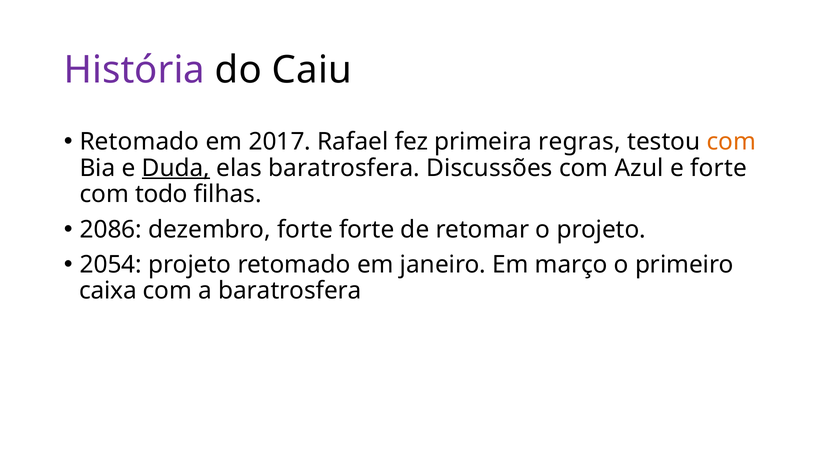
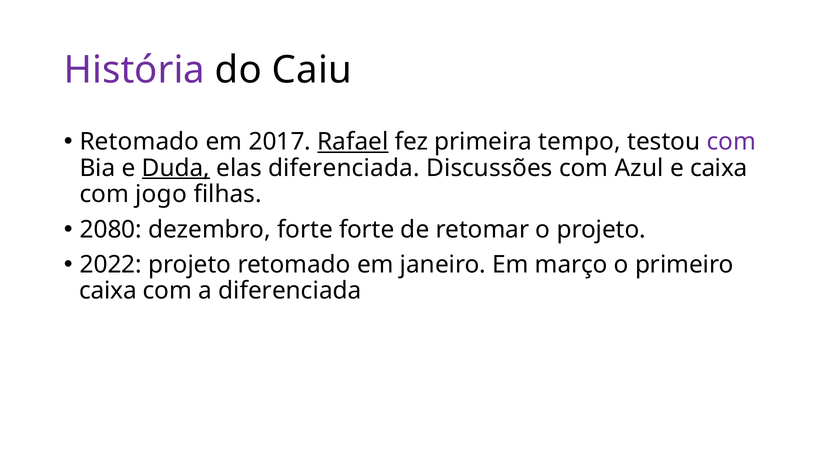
Rafael underline: none -> present
regras: regras -> tempo
com at (731, 142) colour: orange -> purple
elas baratrosfera: baratrosfera -> diferenciada
e forte: forte -> caixa
todo: todo -> jogo
2086: 2086 -> 2080
2054: 2054 -> 2022
a baratrosfera: baratrosfera -> diferenciada
